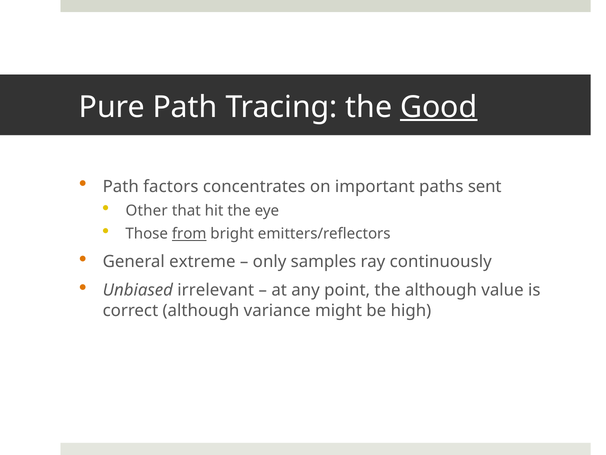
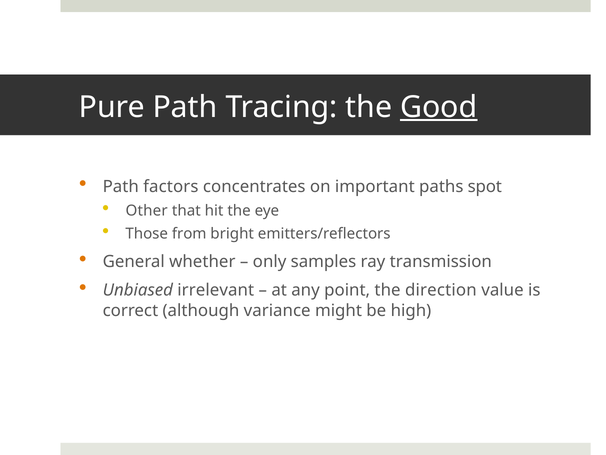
sent: sent -> spot
from underline: present -> none
extreme: extreme -> whether
continuously: continuously -> transmission
the although: although -> direction
